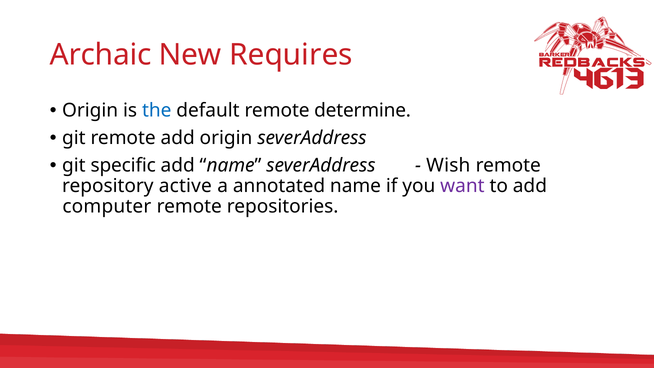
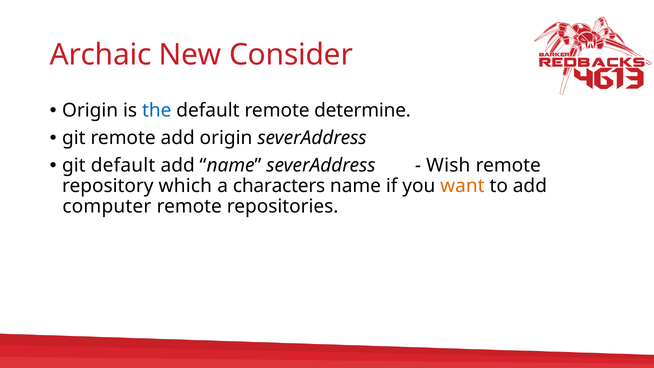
Requires: Requires -> Consider
git specific: specific -> default
active: active -> which
annotated: annotated -> characters
want colour: purple -> orange
